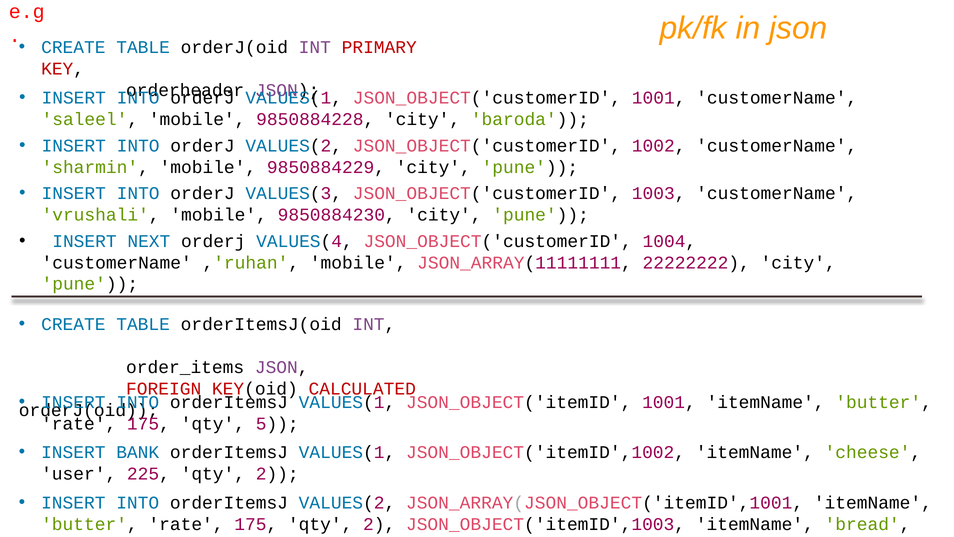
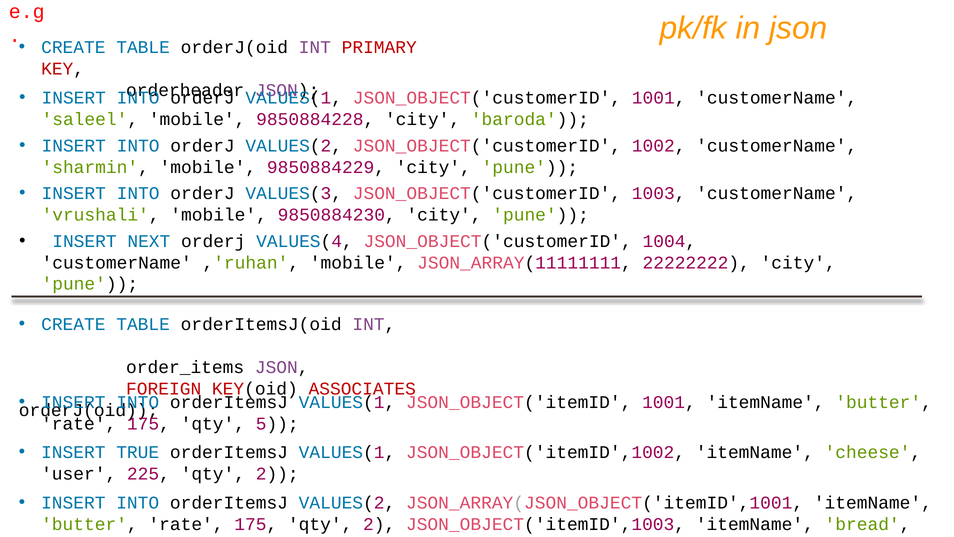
CALCULATED: CALCULATED -> ASSOCIATES
BANK: BANK -> TRUE
